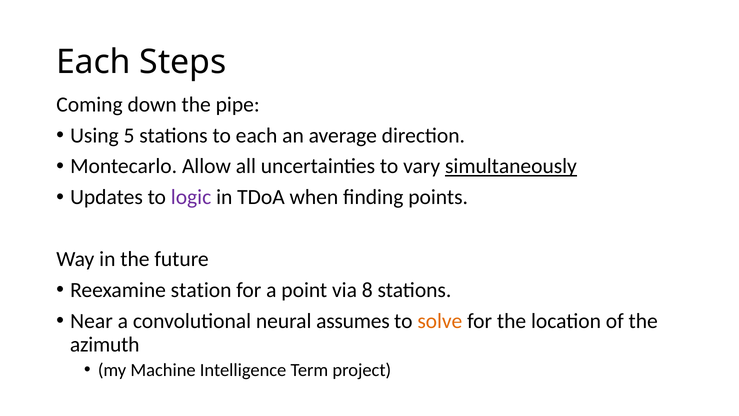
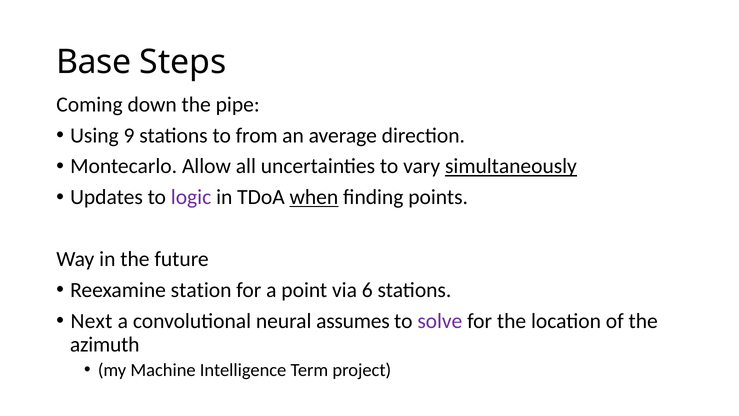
Each at (94, 62): Each -> Base
5: 5 -> 9
to each: each -> from
when underline: none -> present
8: 8 -> 6
Near: Near -> Next
solve colour: orange -> purple
